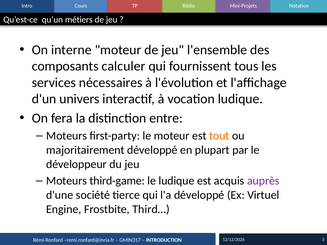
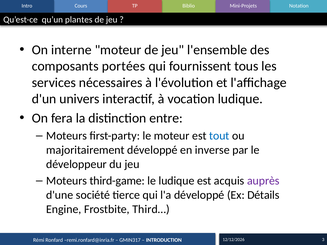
métiers: métiers -> plantes
calculer: calculer -> portées
tout colour: orange -> blue
plupart: plupart -> inverse
Virtuel: Virtuel -> Détails
